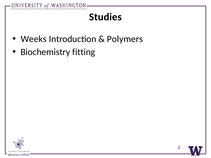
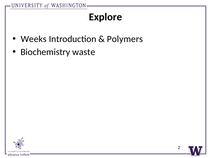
Studies: Studies -> Explore
fitting: fitting -> waste
